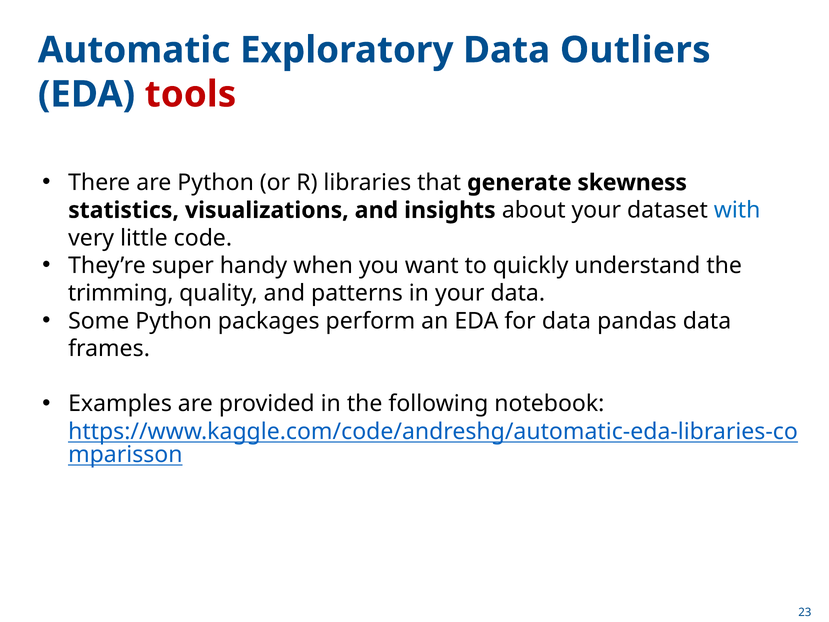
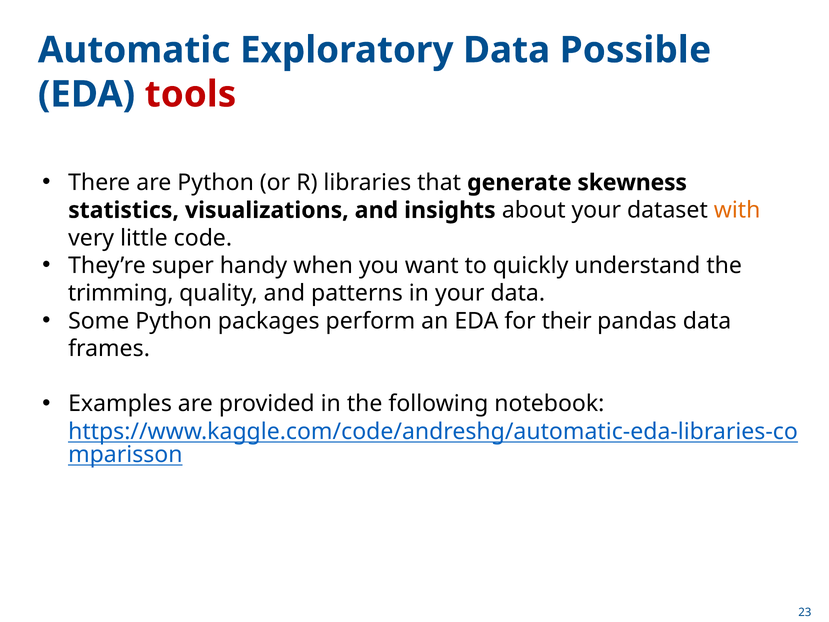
Outliers: Outliers -> Possible
with colour: blue -> orange
for data: data -> their
